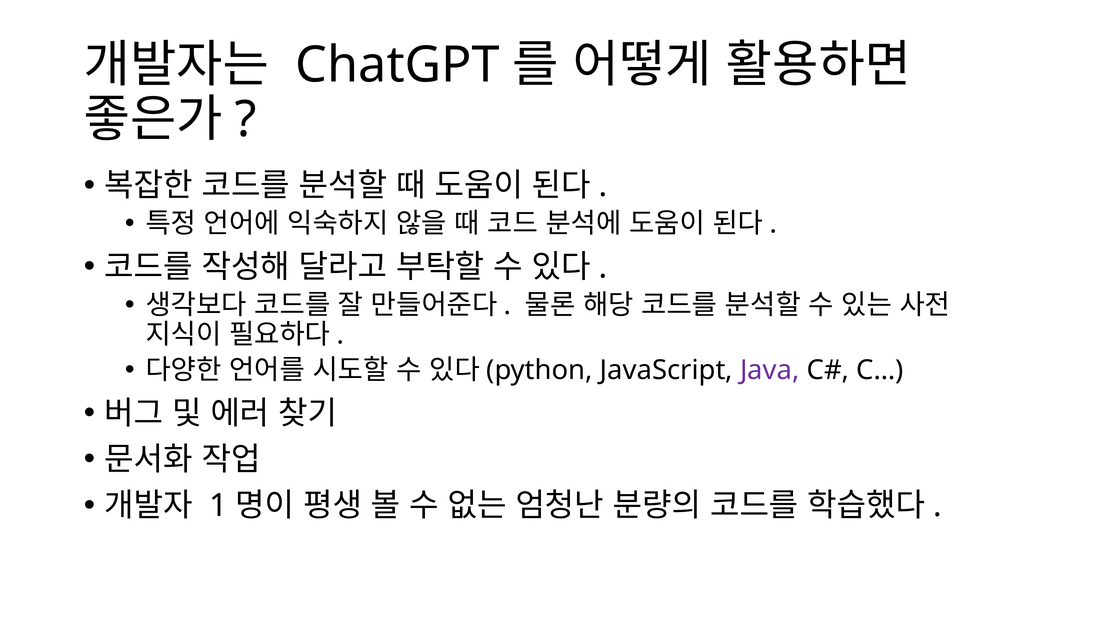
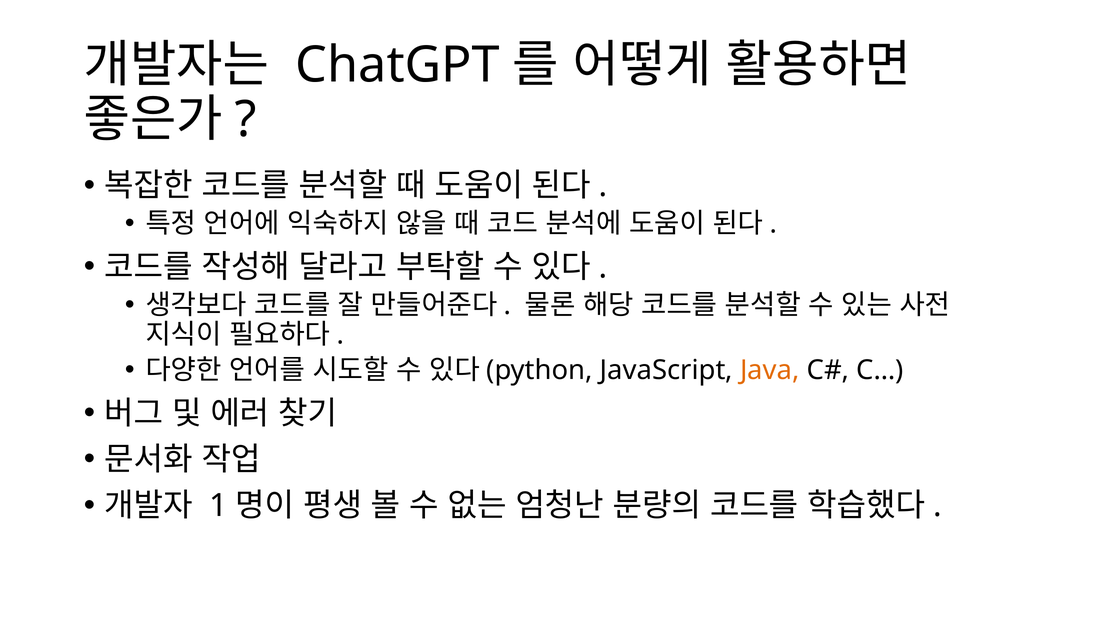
Java colour: purple -> orange
